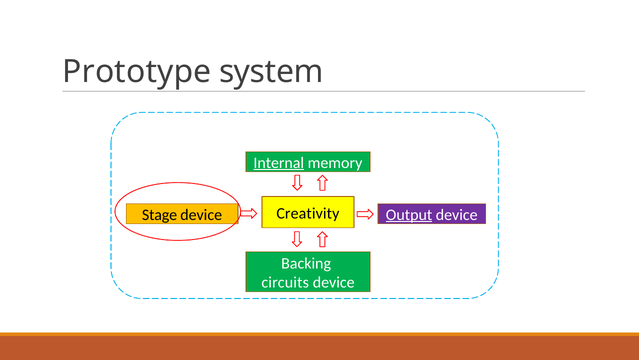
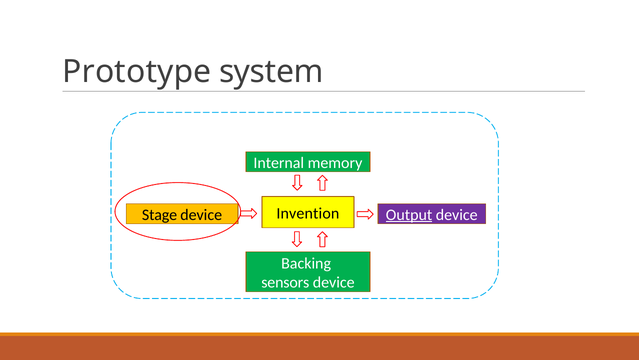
Internal underline: present -> none
Creativity: Creativity -> Invention
circuits: circuits -> sensors
